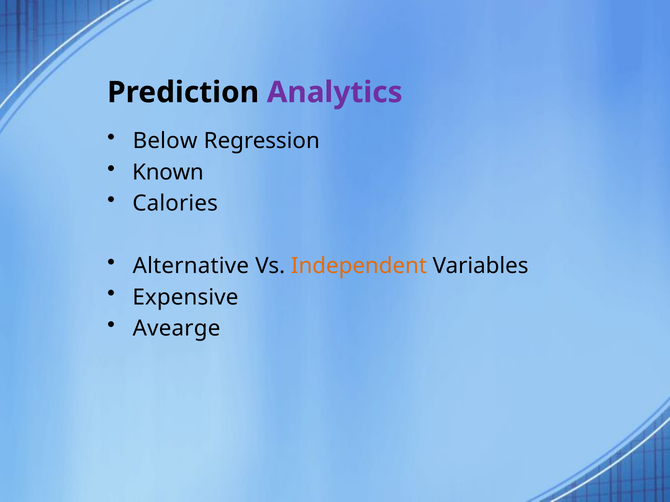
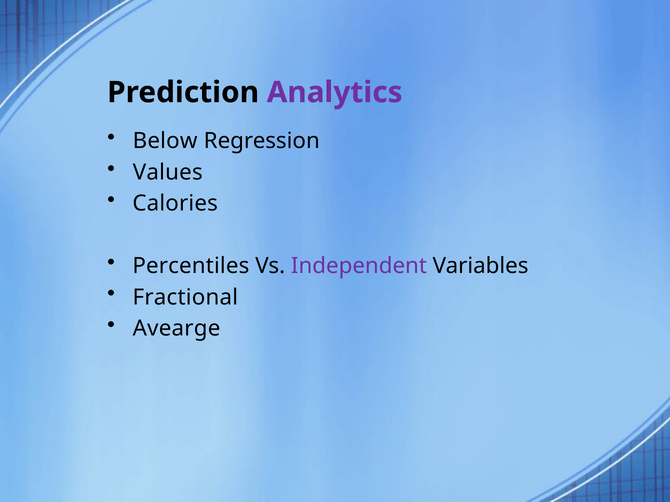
Known: Known -> Values
Alternative: Alternative -> Percentiles
Independent colour: orange -> purple
Expensive: Expensive -> Fractional
